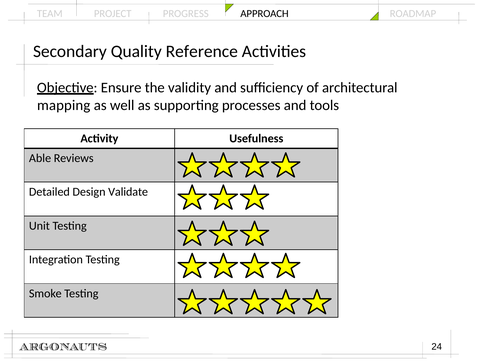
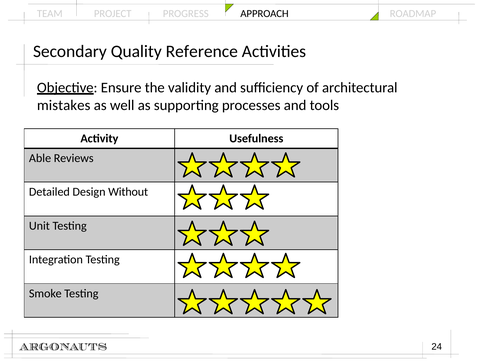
mapping: mapping -> mistakes
Validate: Validate -> Without
